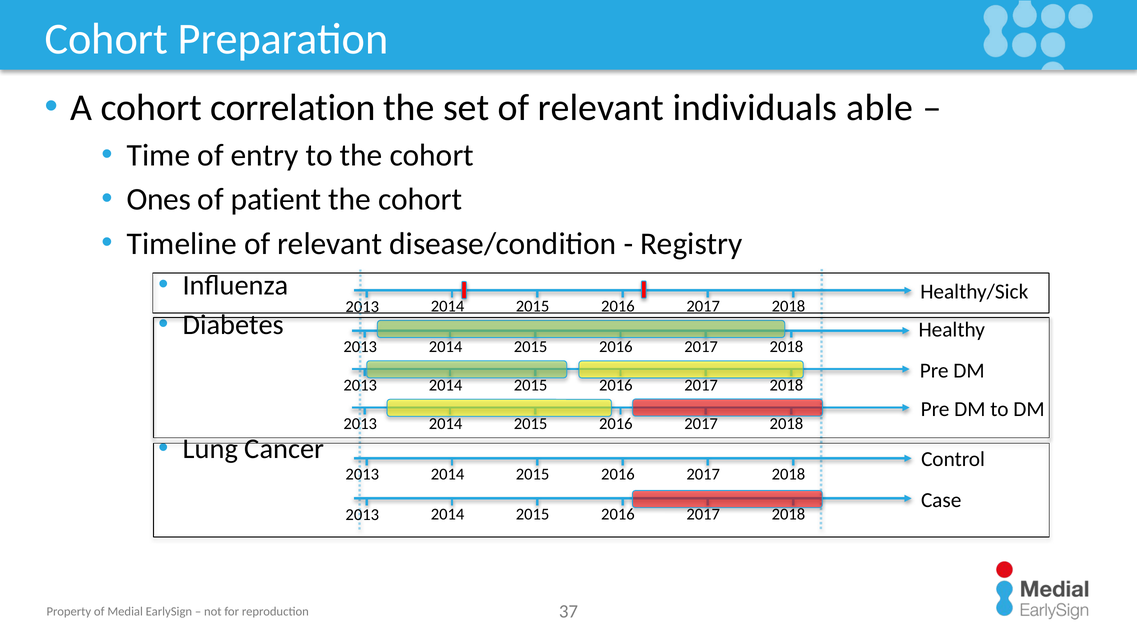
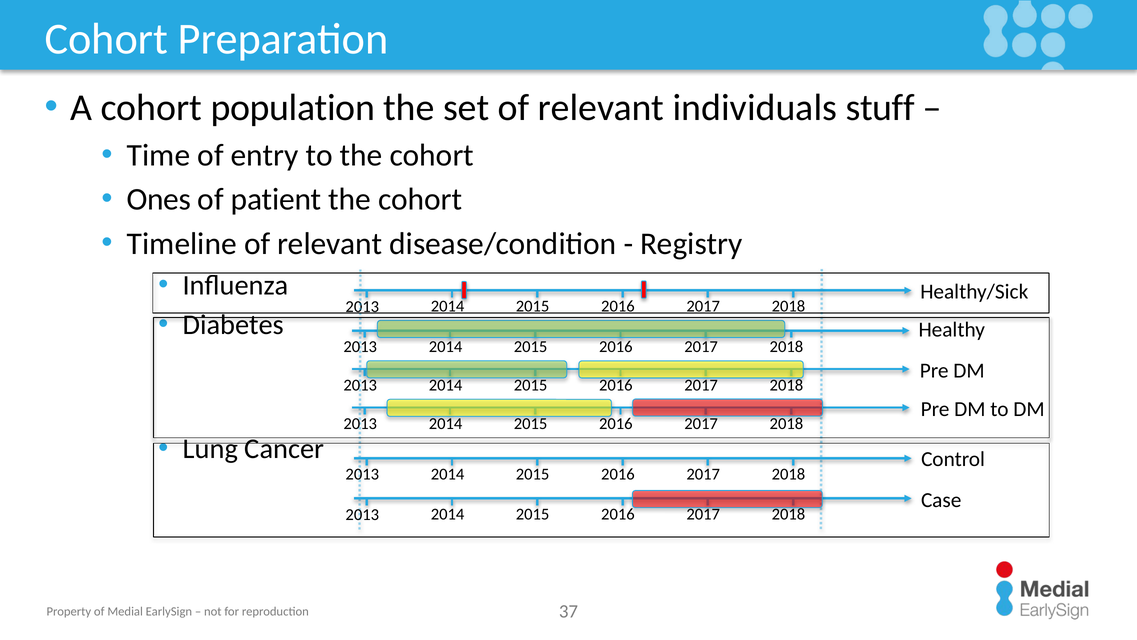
correlation: correlation -> population
able: able -> stuff
